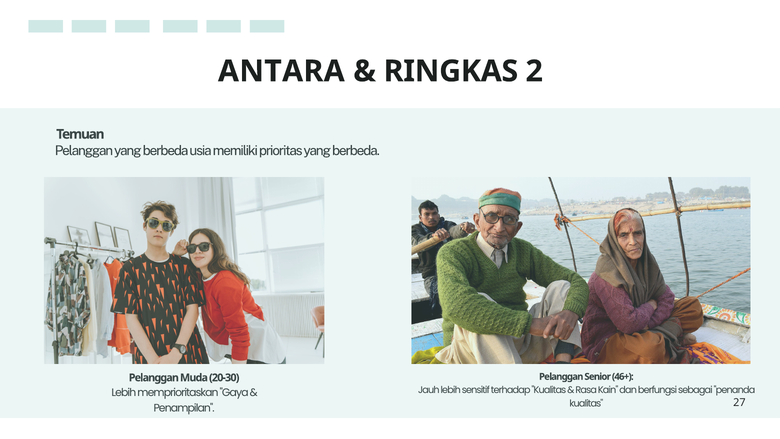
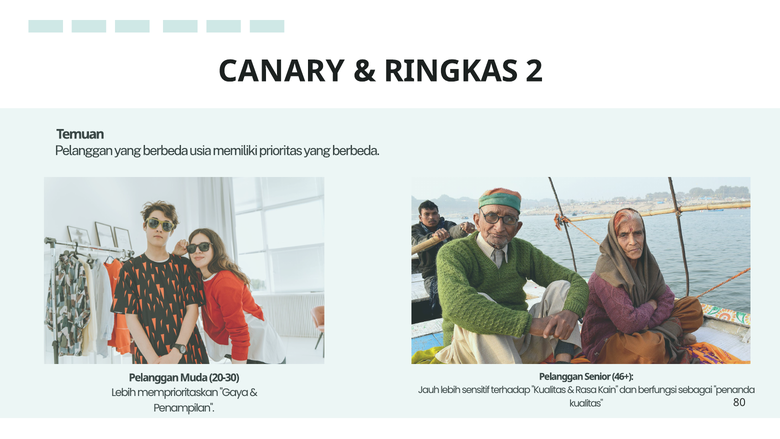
ANTARA: ANTARA -> CANARY
27: 27 -> 80
